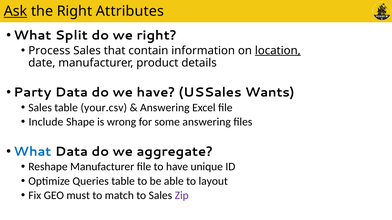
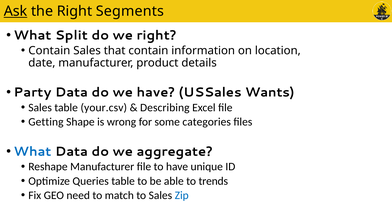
Attributes: Attributes -> Segments
Process at (49, 51): Process -> Contain
location underline: present -> none
Answering at (165, 108): Answering -> Describing
Include: Include -> Getting
some answering: answering -> categories
layout: layout -> trends
must: must -> need
Zip colour: purple -> blue
